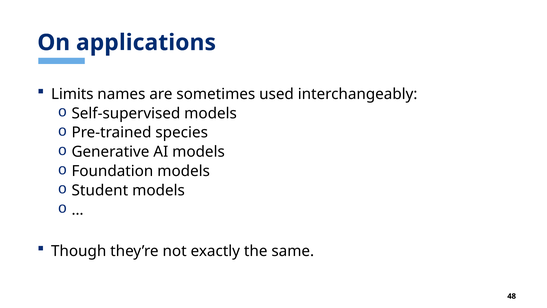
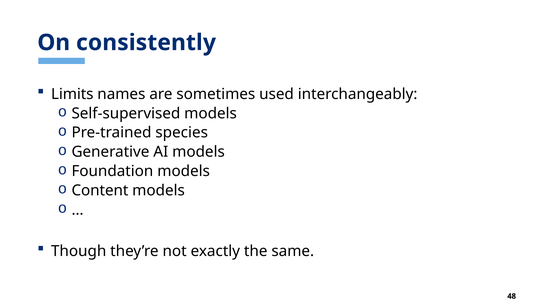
applications: applications -> consistently
Student: Student -> Content
